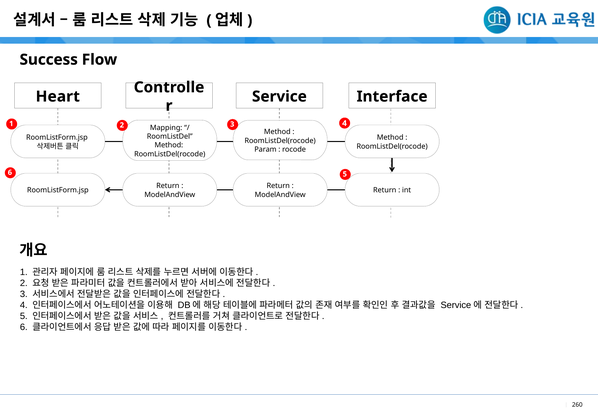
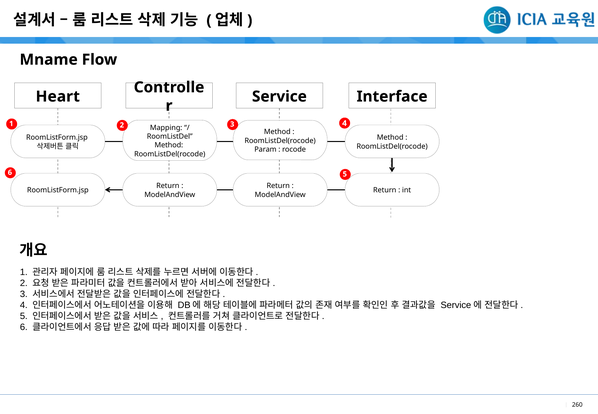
Success: Success -> Mname
